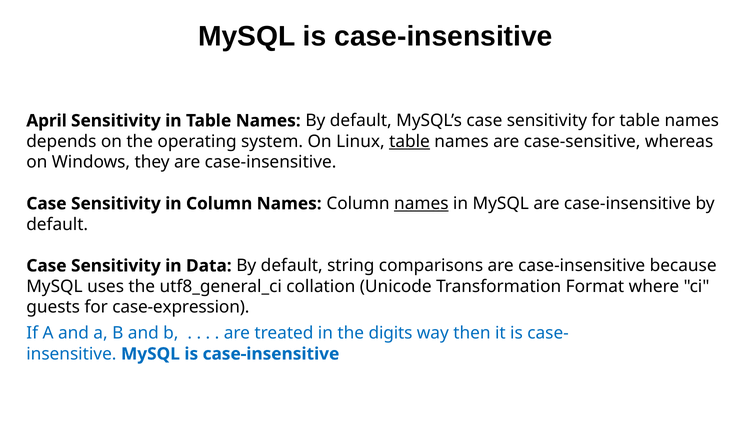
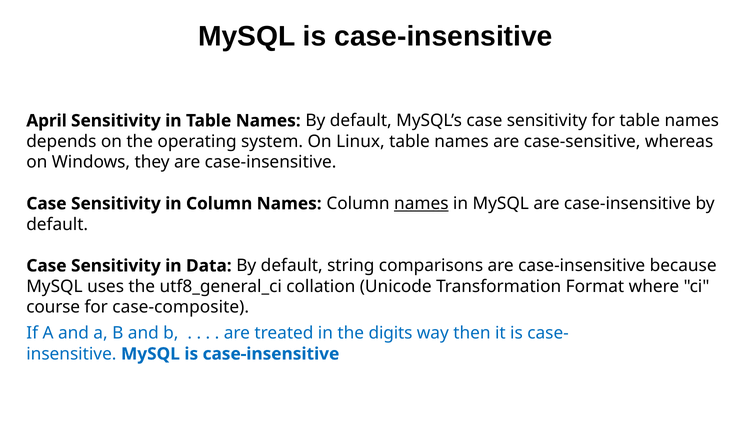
table at (410, 141) underline: present -> none
guests: guests -> course
case-expression: case-expression -> case-composite
